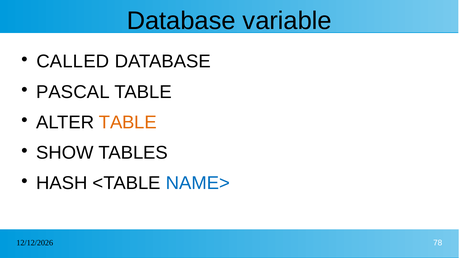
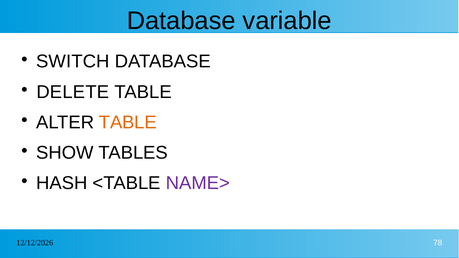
CALLED: CALLED -> SWITCH
PASCAL: PASCAL -> DELETE
NAME> colour: blue -> purple
